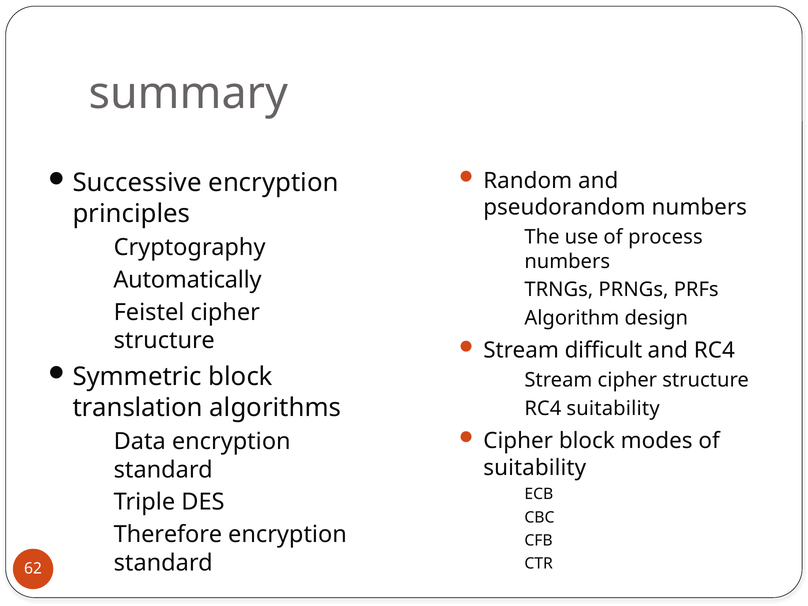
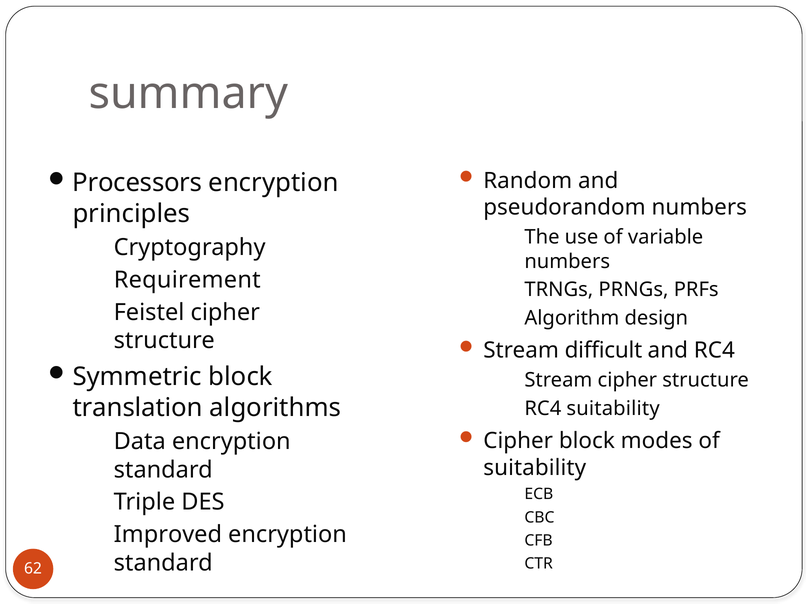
Successive: Successive -> Processors
process: process -> variable
Automatically: Automatically -> Requirement
Therefore: Therefore -> Improved
